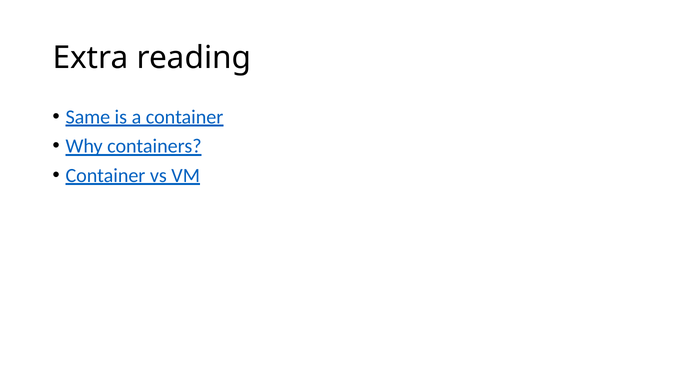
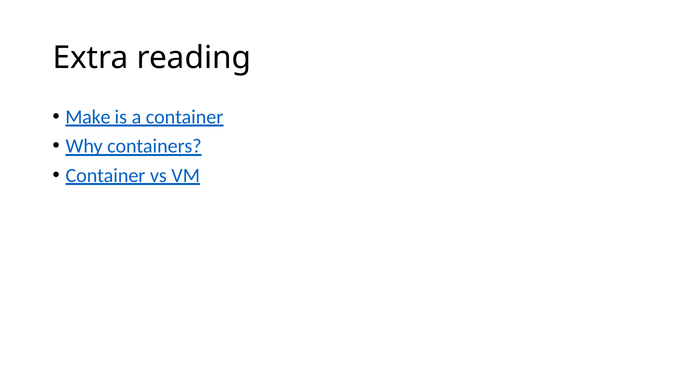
Same: Same -> Make
